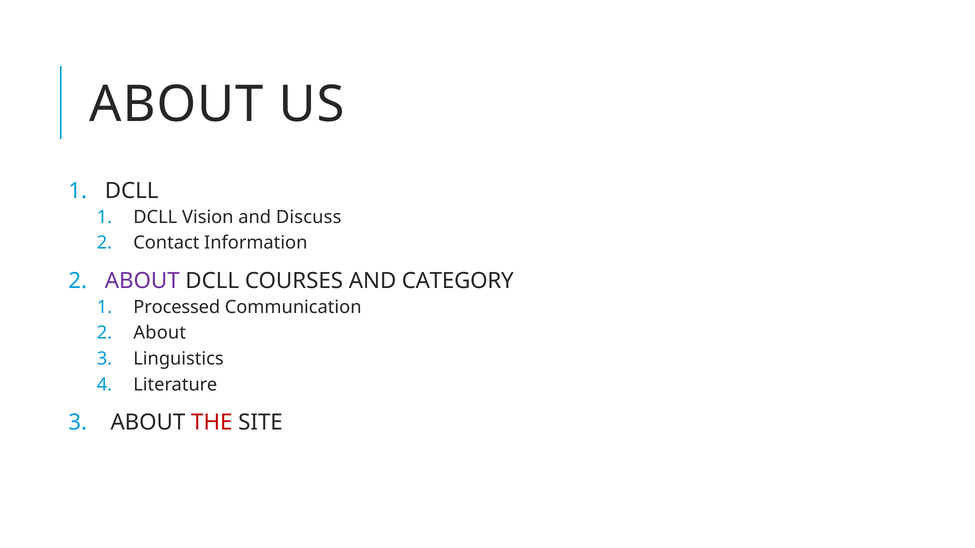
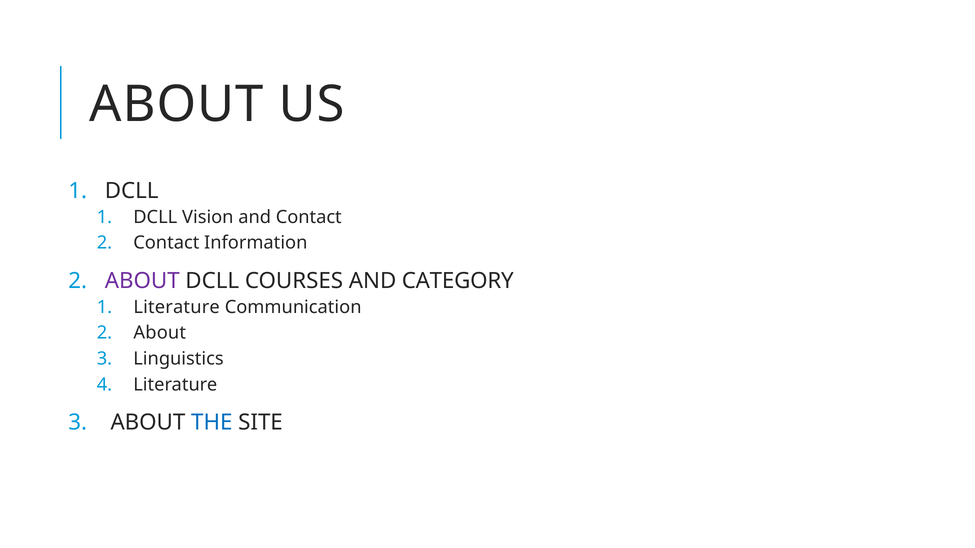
and Discuss: Discuss -> Contact
Processed at (177, 307): Processed -> Literature
THE colour: red -> blue
